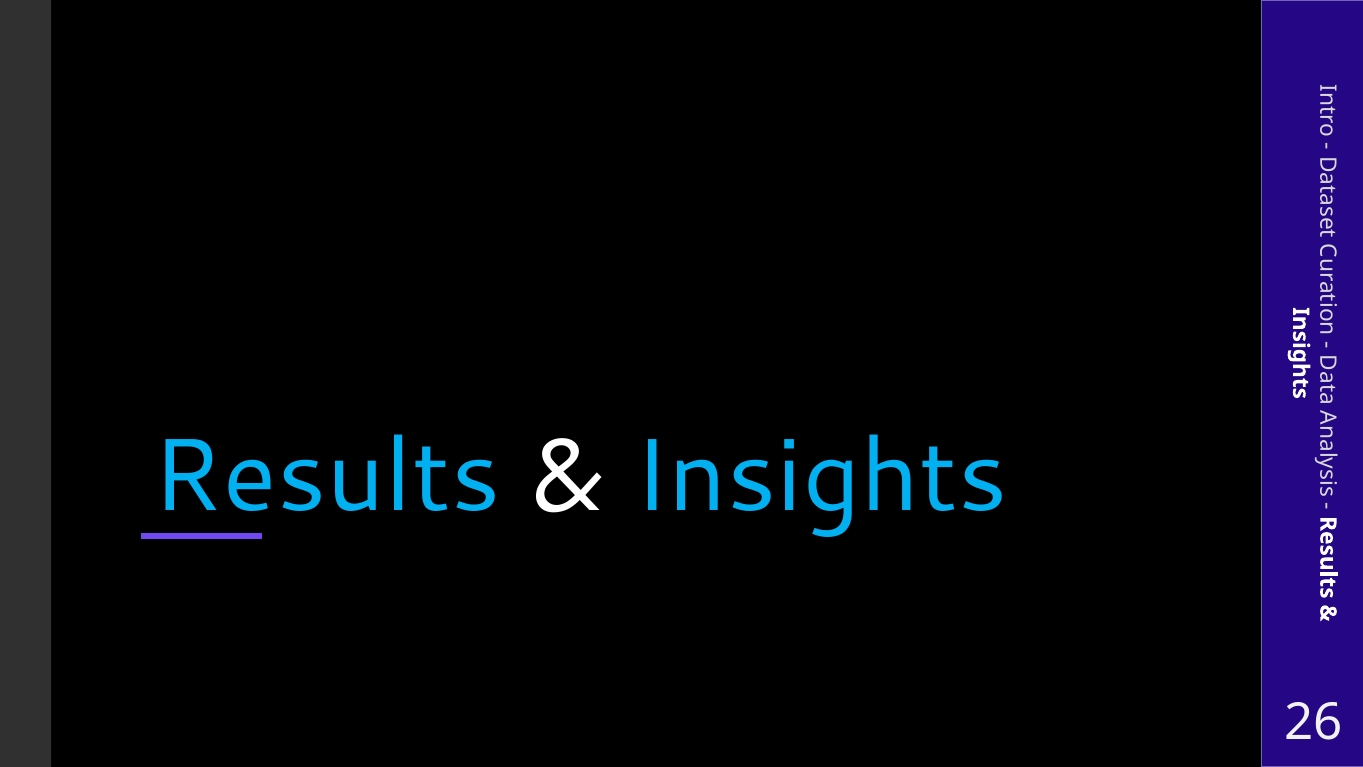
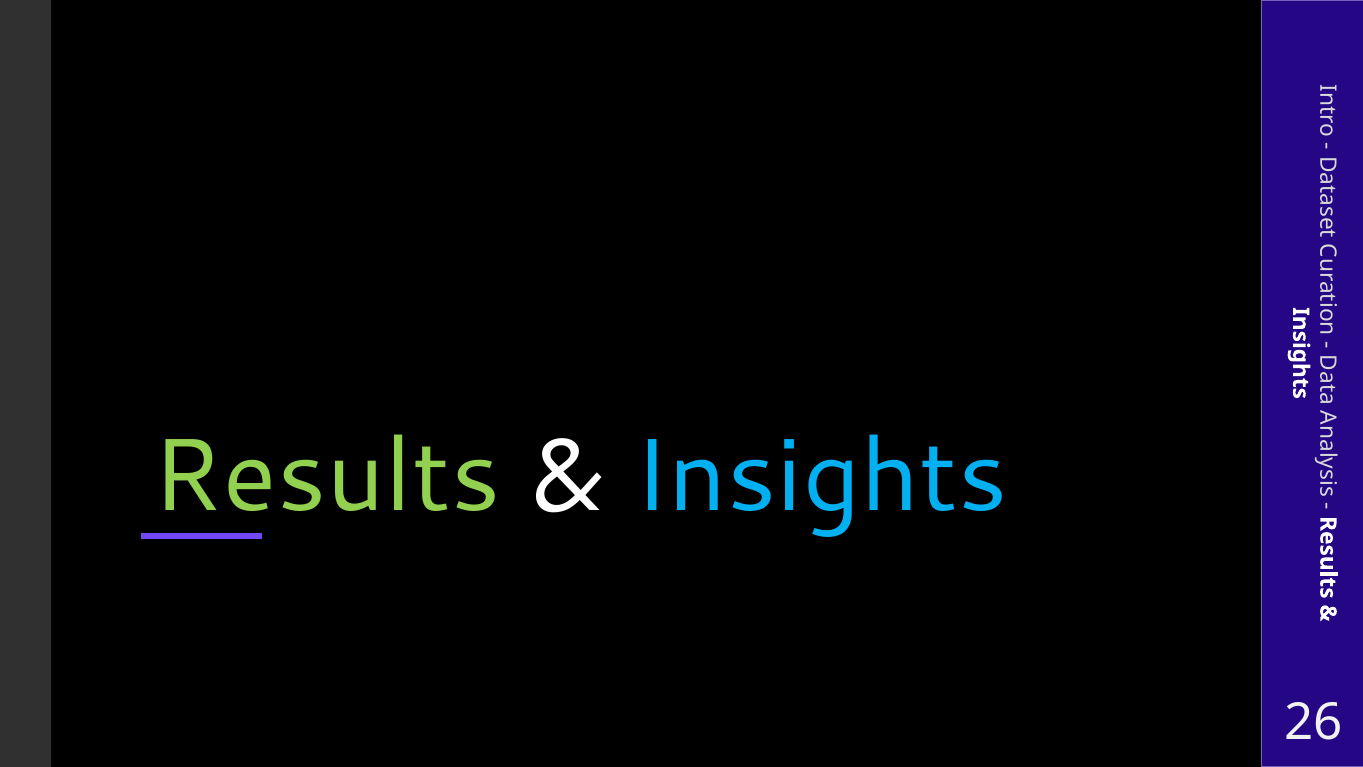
Results colour: light blue -> light green
